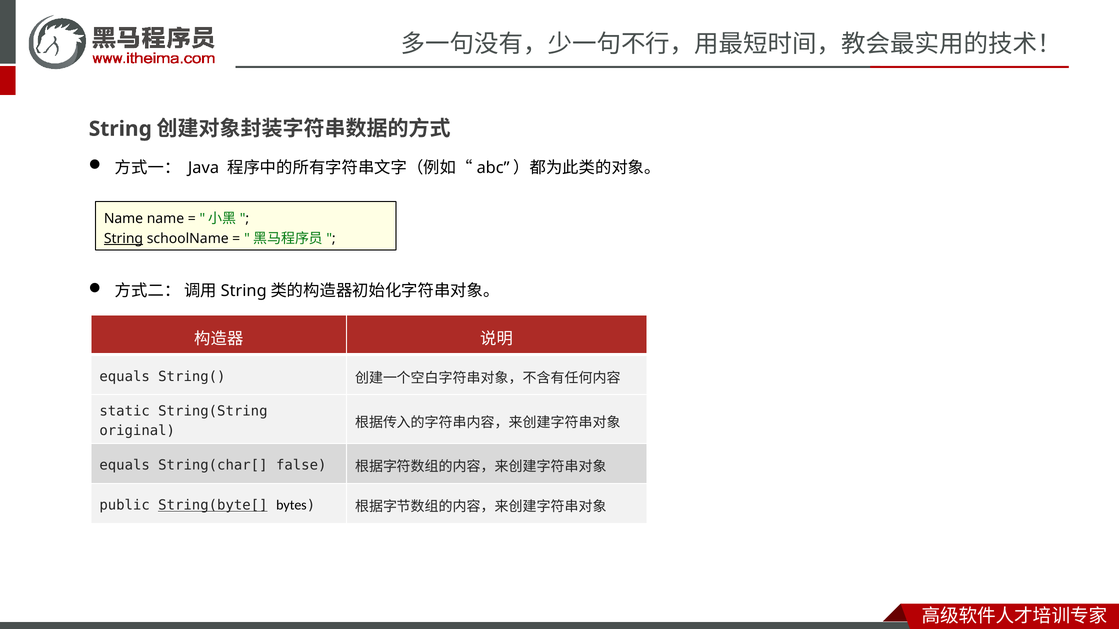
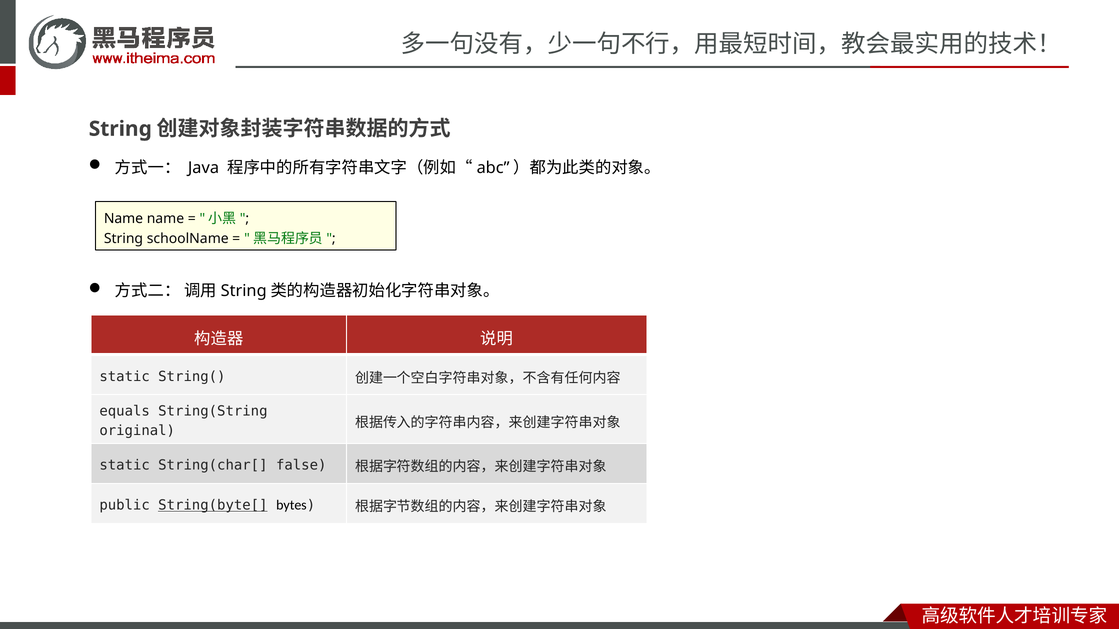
String at (123, 239) underline: present -> none
equals at (125, 377): equals -> static
static: static -> equals
equals at (125, 465): equals -> static
